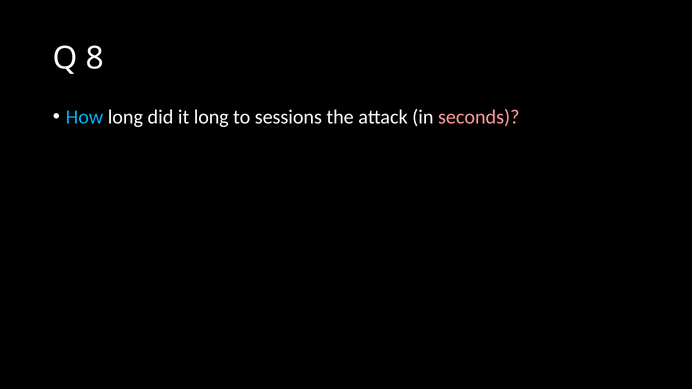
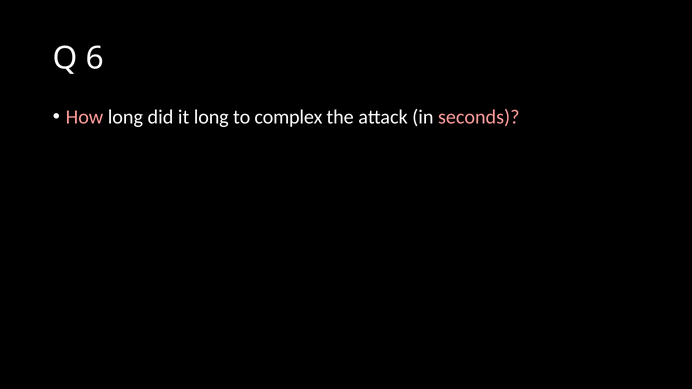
8: 8 -> 6
How colour: light blue -> pink
sessions: sessions -> complex
